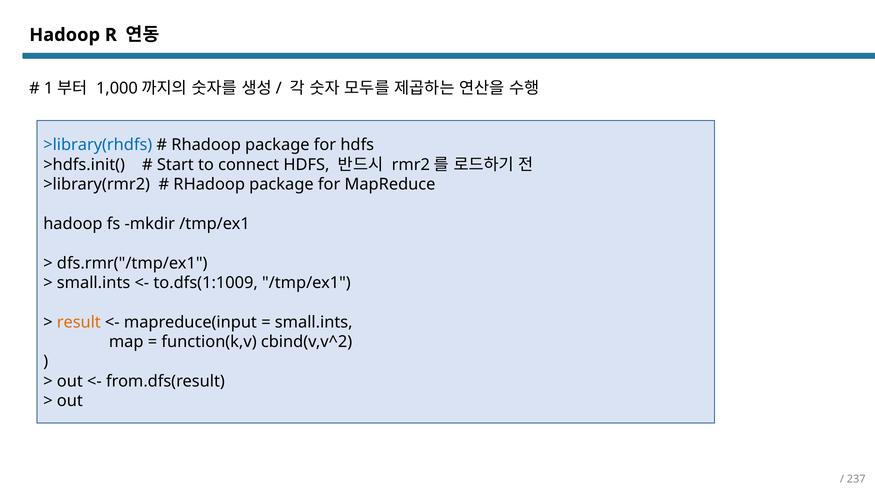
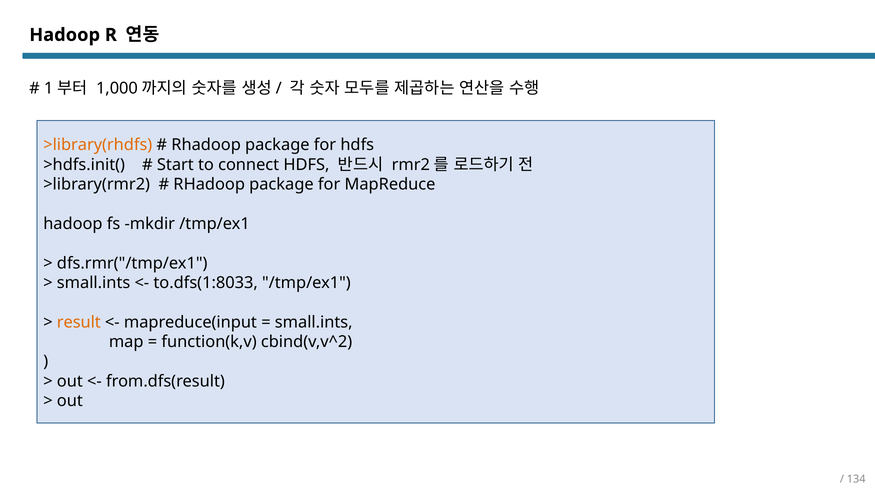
>library(rhdfs colour: blue -> orange
to.dfs(1:1009: to.dfs(1:1009 -> to.dfs(1:8033
237: 237 -> 134
